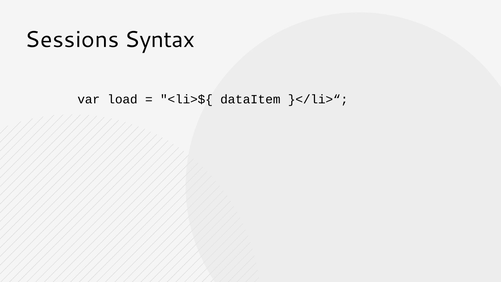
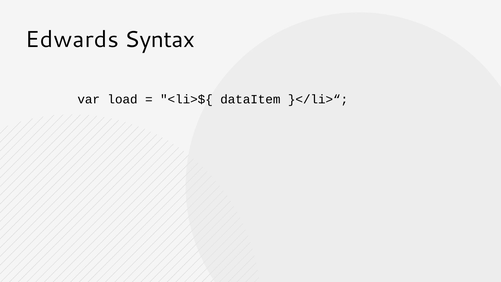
Sessions: Sessions -> Edwards
